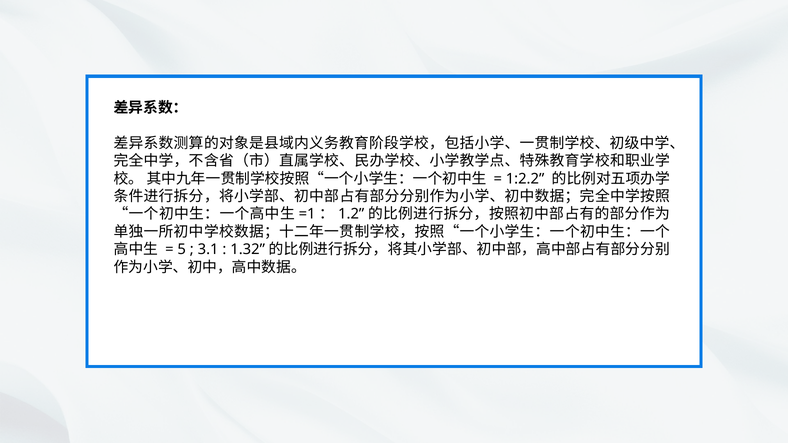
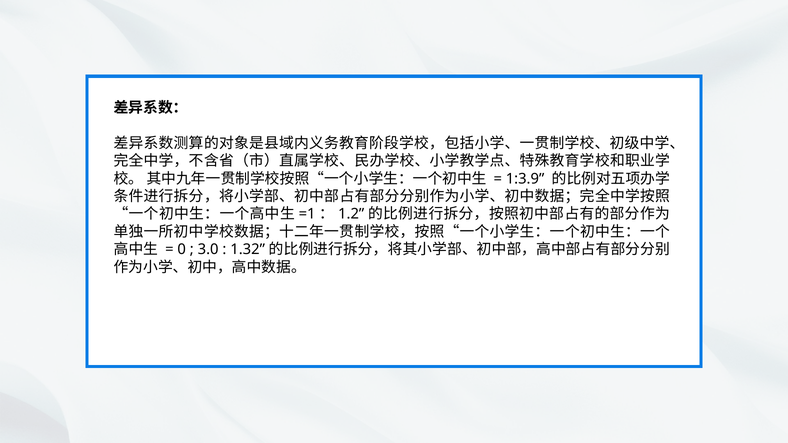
1:2.2: 1:2.2 -> 1:3.9
5: 5 -> 0
3.1: 3.1 -> 3.0
